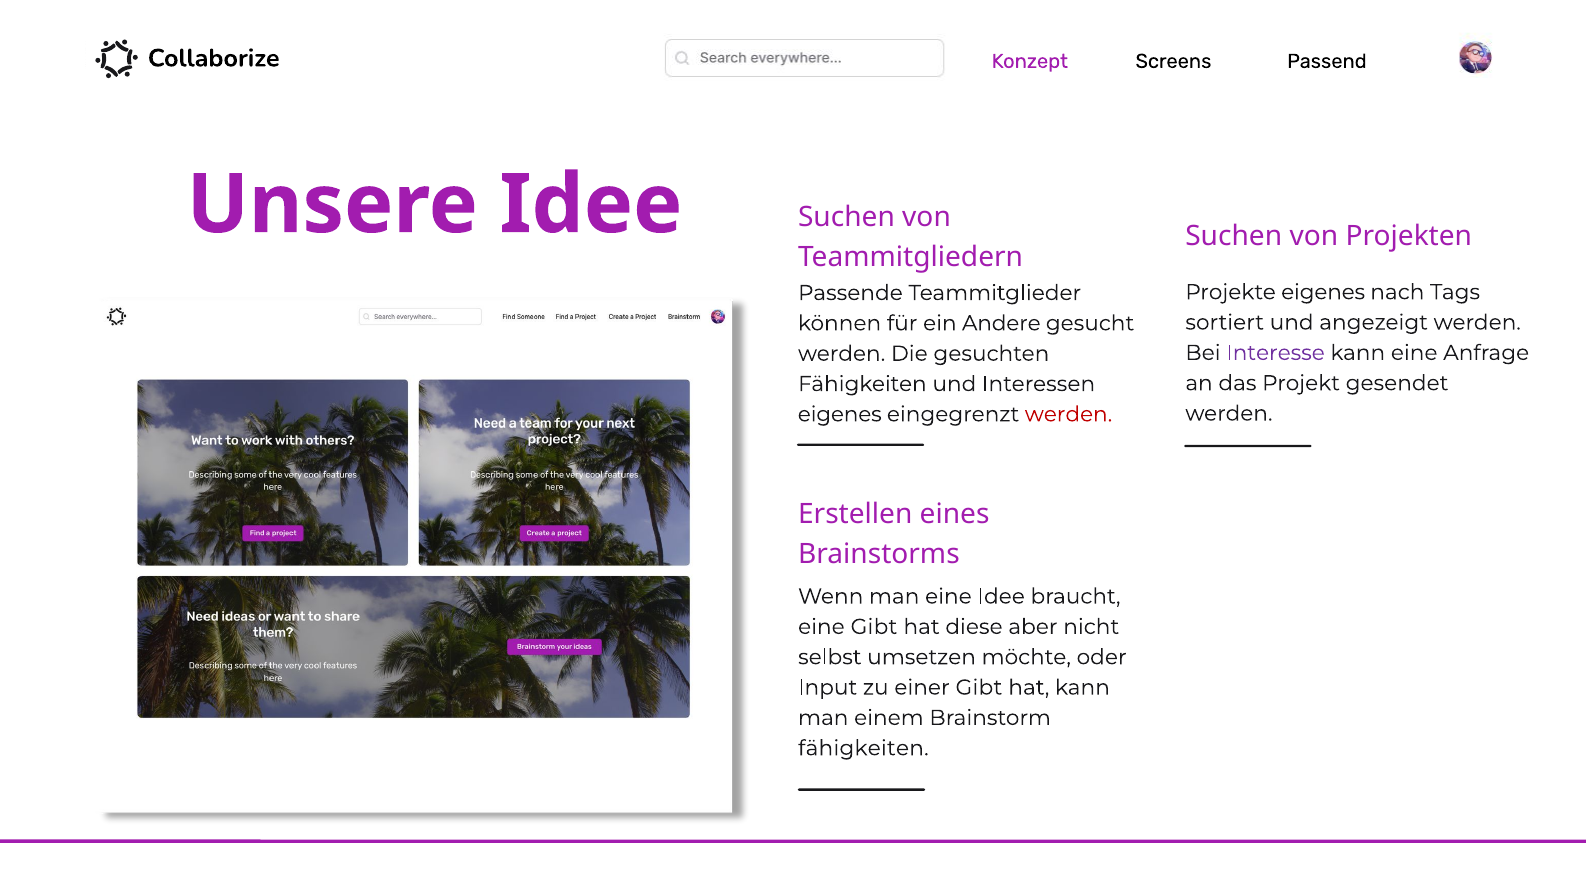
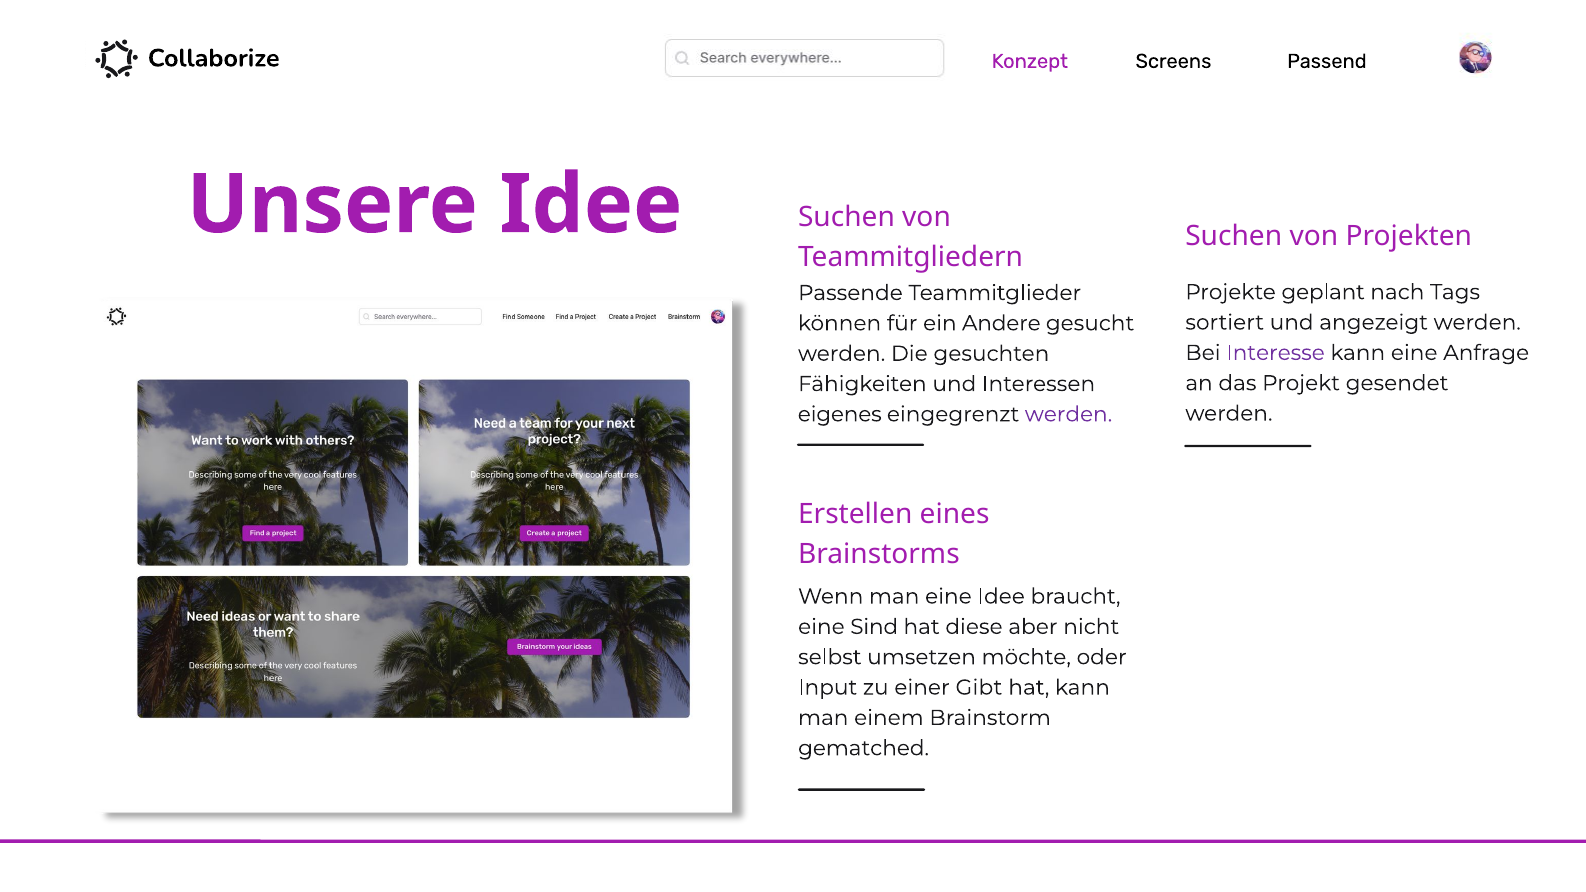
Projekte eigenes: eigenes -> geplant
werden at (1069, 414) colour: red -> purple
eine Gibt: Gibt -> Sind
fähigkeiten at (863, 748): fähigkeiten -> gematched
